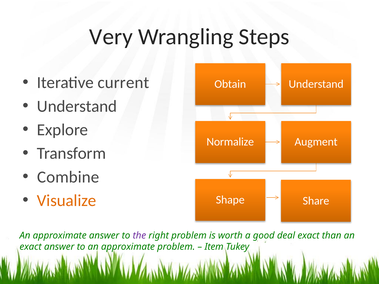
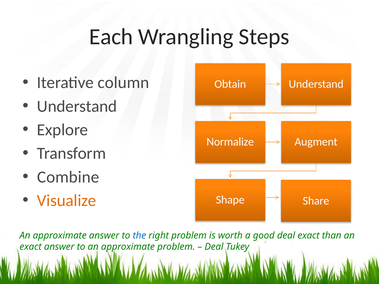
Very: Very -> Each
current: current -> column
the colour: purple -> blue
Item at (214, 247): Item -> Deal
